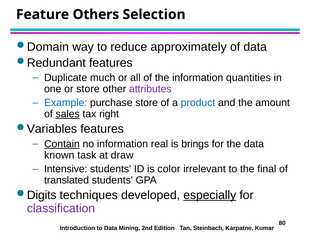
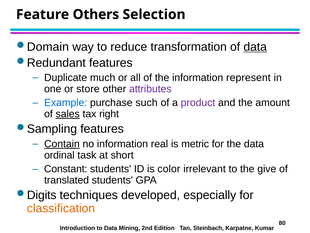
approximately: approximately -> transformation
data at (255, 47) underline: none -> present
quantities: quantities -> represent
purchase store: store -> such
product colour: blue -> purple
Variables: Variables -> Sampling
brings: brings -> metric
known: known -> ordinal
draw: draw -> short
Intensive: Intensive -> Constant
final: final -> give
especially underline: present -> none
classification colour: purple -> orange
